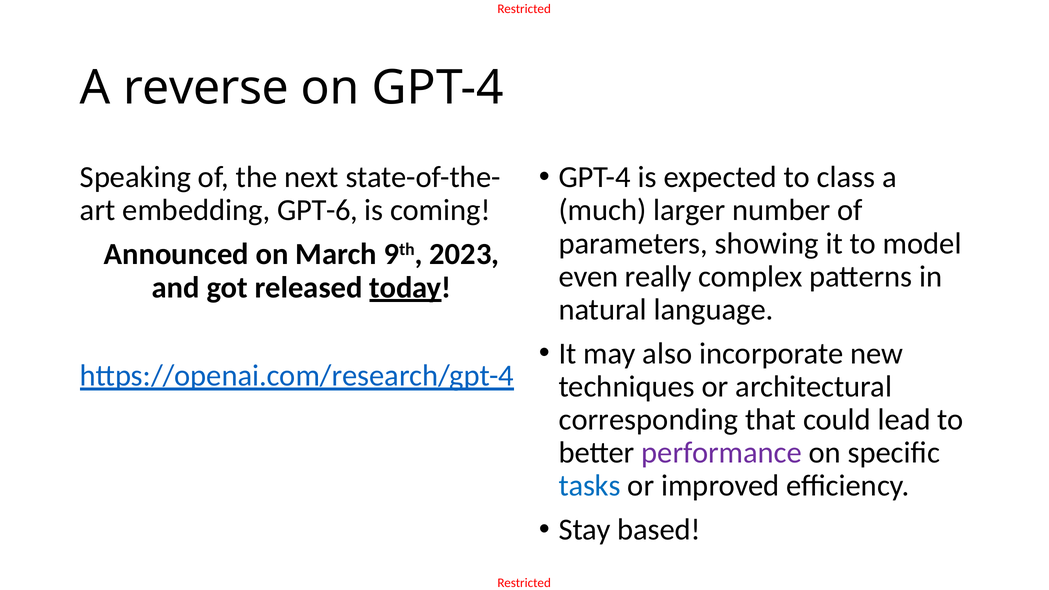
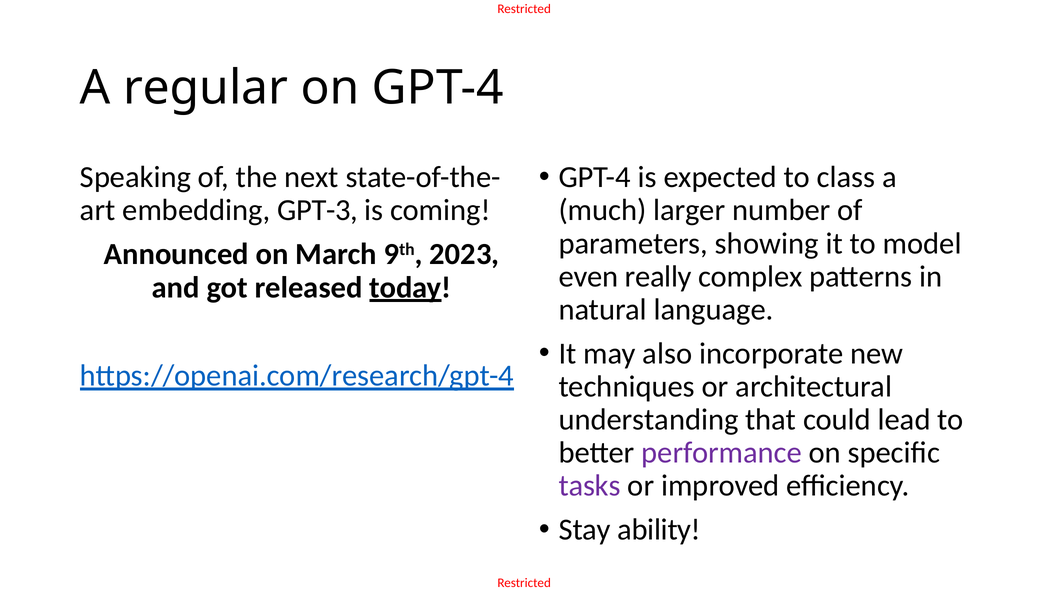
reverse: reverse -> regular
GPT-6: GPT-6 -> GPT-3
corresponding: corresponding -> understanding
tasks colour: blue -> purple
based: based -> ability
